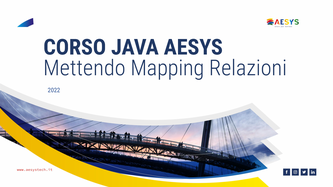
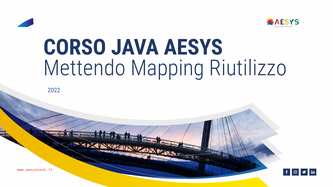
Relazioni: Relazioni -> Riutilizzo
